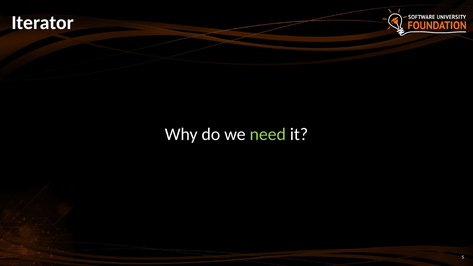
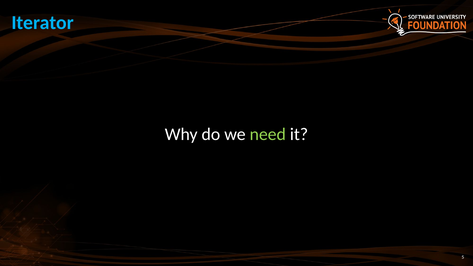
Iterator colour: white -> light blue
